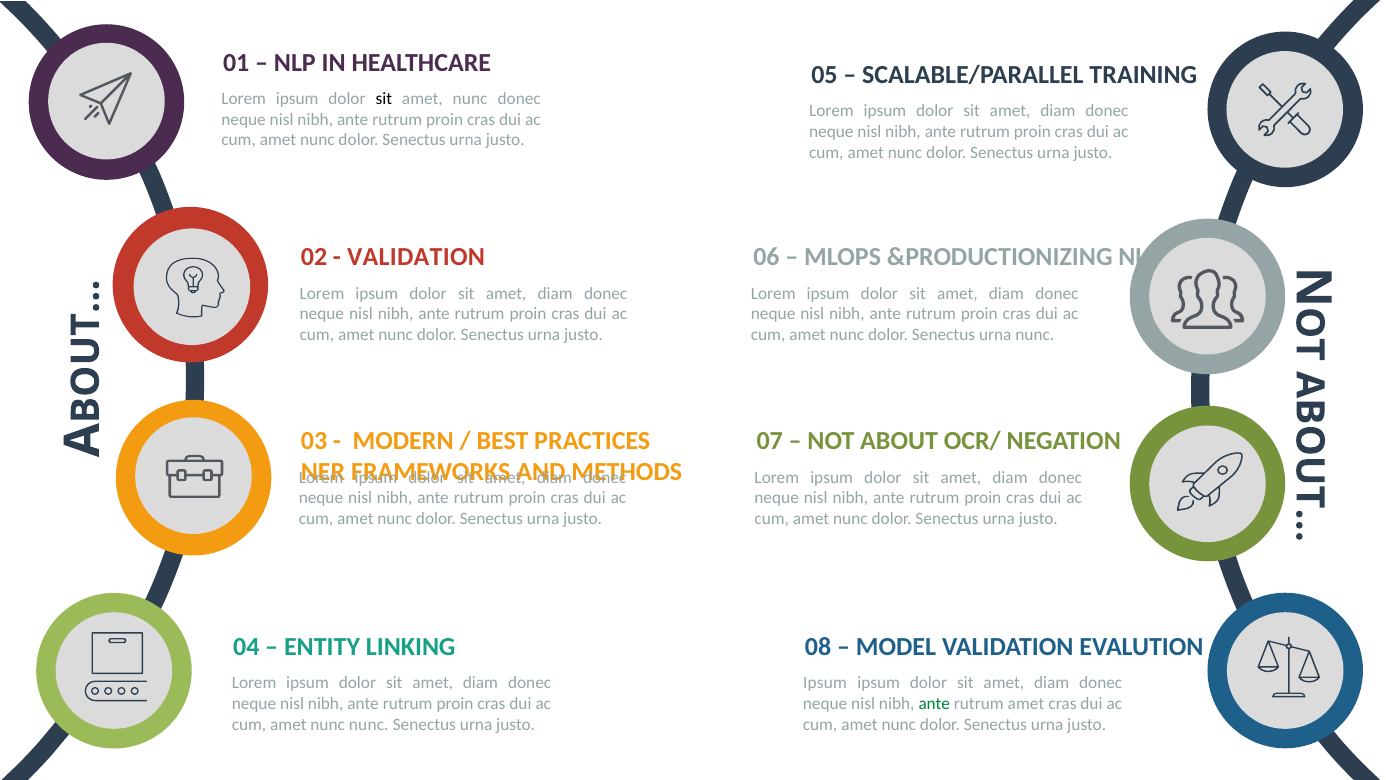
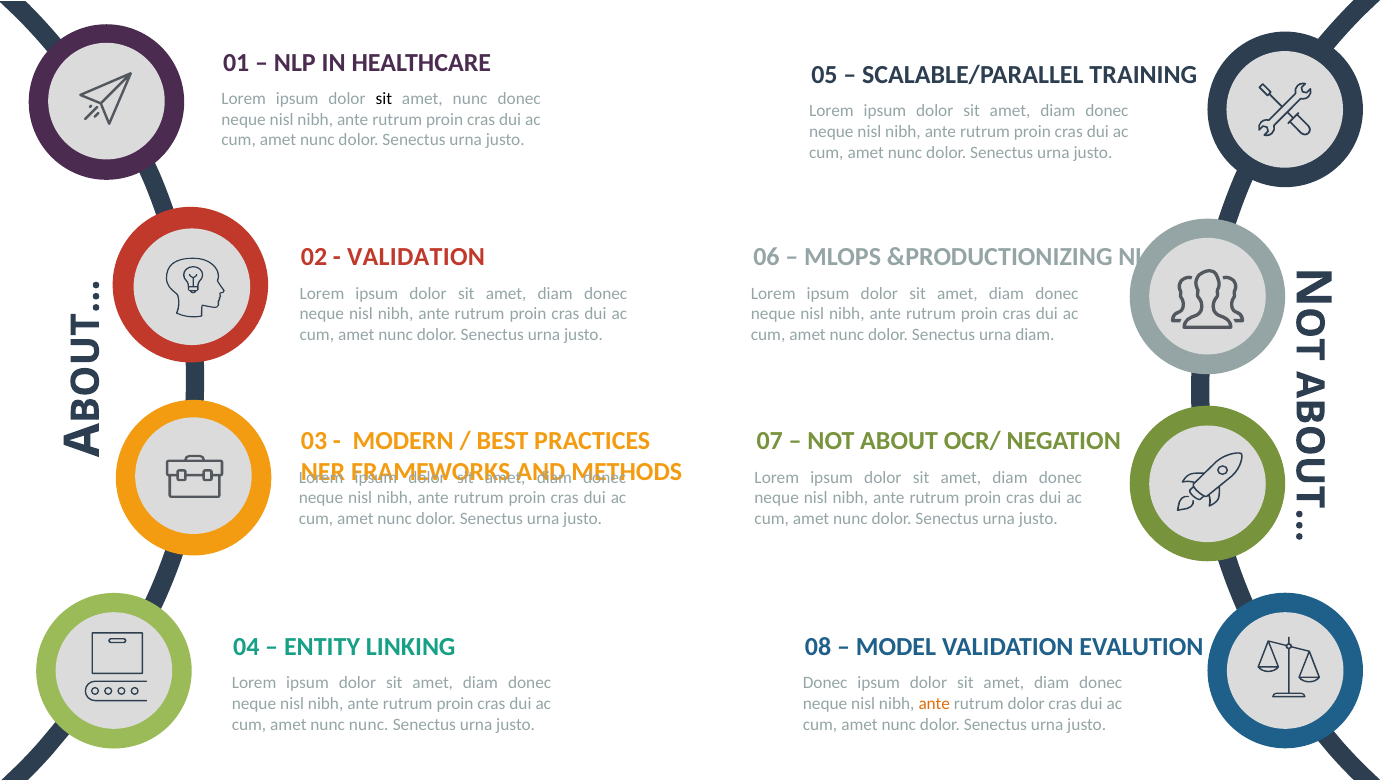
urna nunc: nunc -> diam
Ipsum at (825, 683): Ipsum -> Donec
ante at (934, 704) colour: green -> orange
rutrum amet: amet -> dolor
